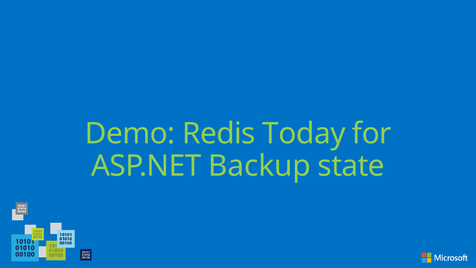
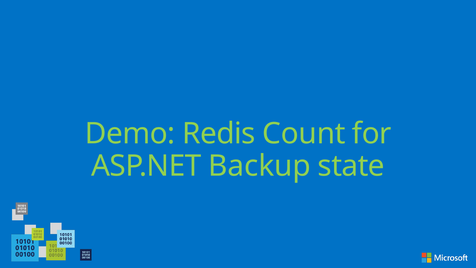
Today: Today -> Count
